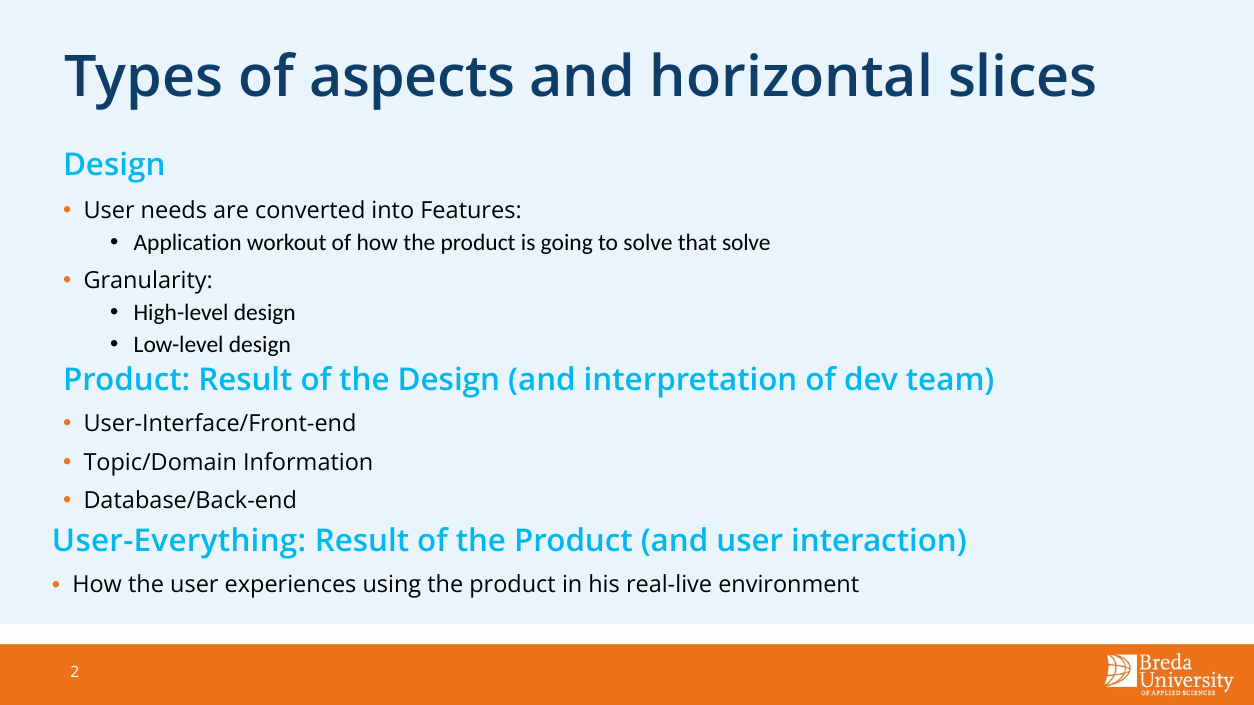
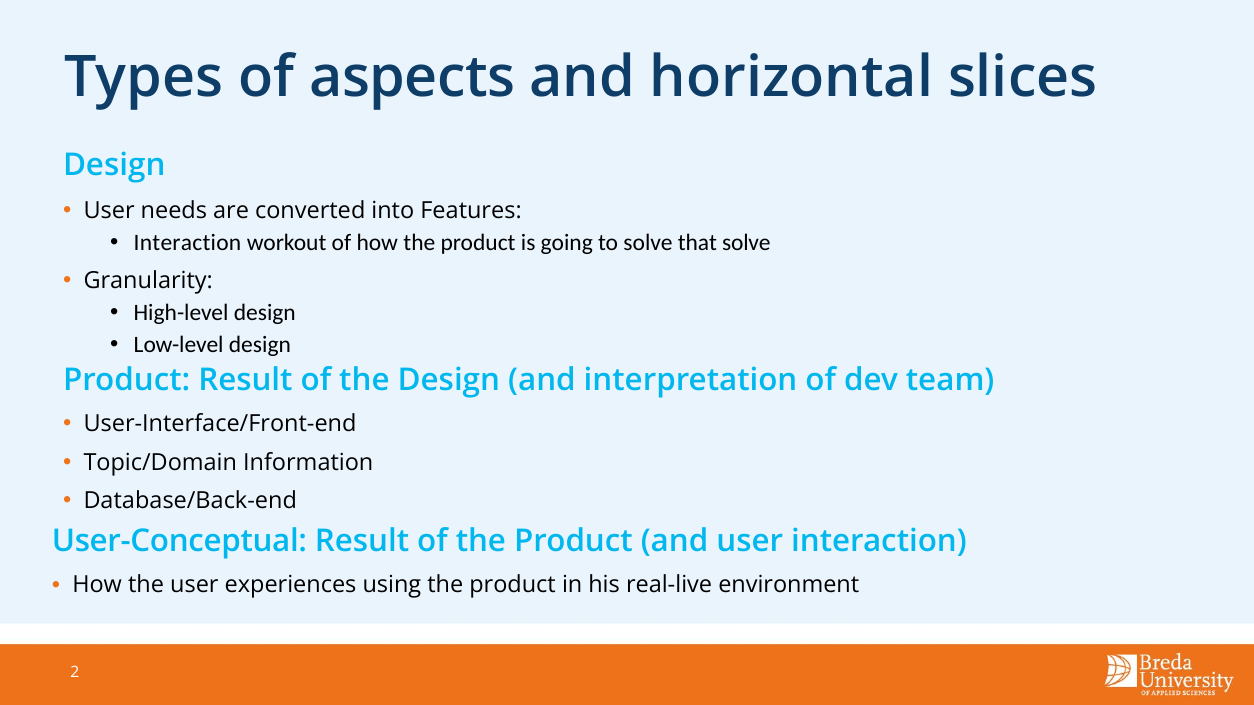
Application at (188, 243): Application -> Interaction
User-Everything: User-Everything -> User-Conceptual
